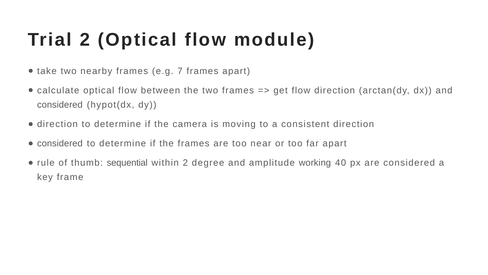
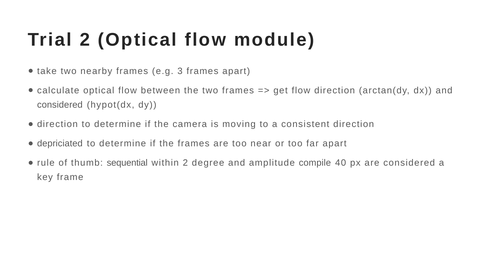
7: 7 -> 3
considered at (60, 143): considered -> depriciated
working: working -> compile
